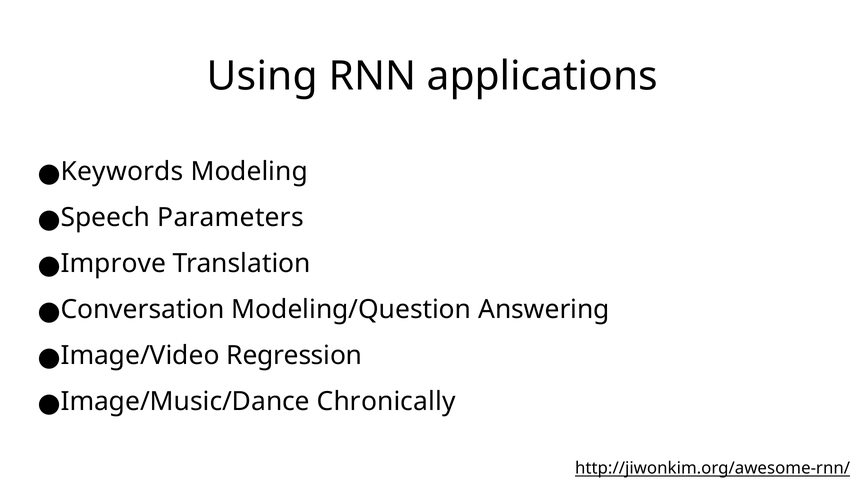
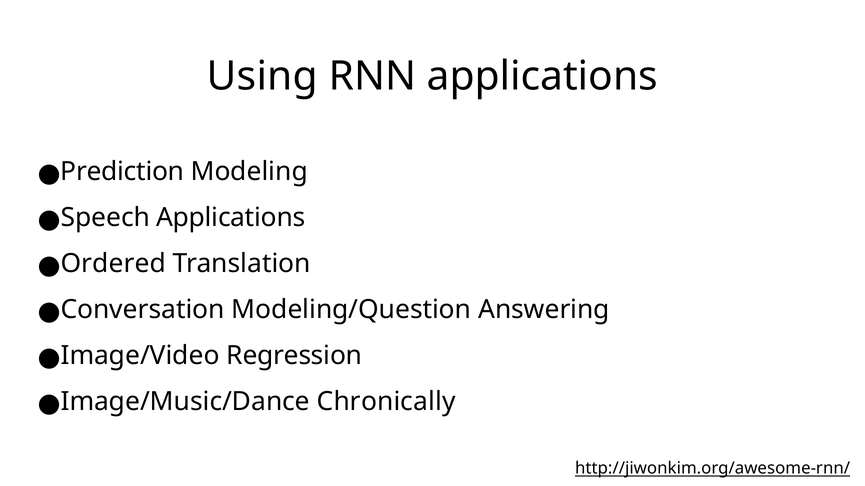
Keywords: Keywords -> Prediction
Speech Parameters: Parameters -> Applications
Improve: Improve -> Ordered
